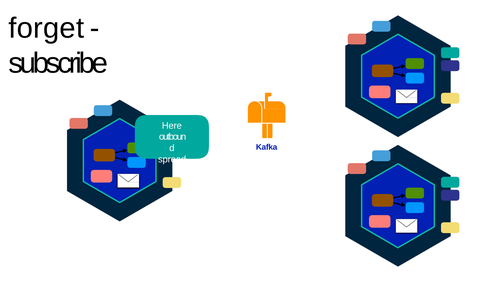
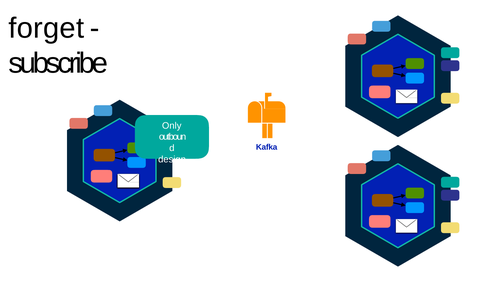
Here: Here -> Only
spread: spread -> design
